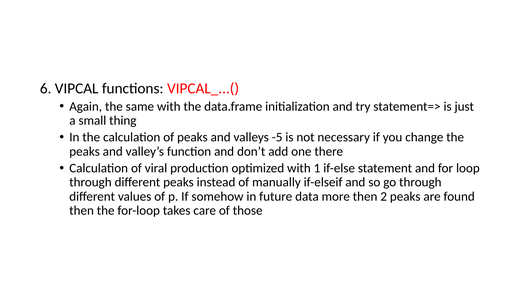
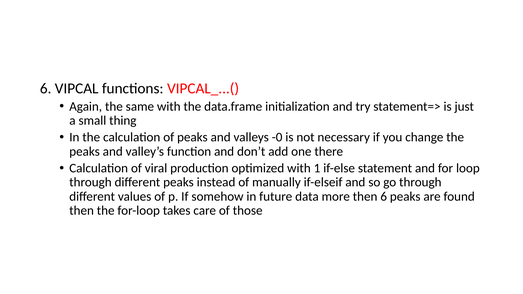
-5: -5 -> -0
then 2: 2 -> 6
